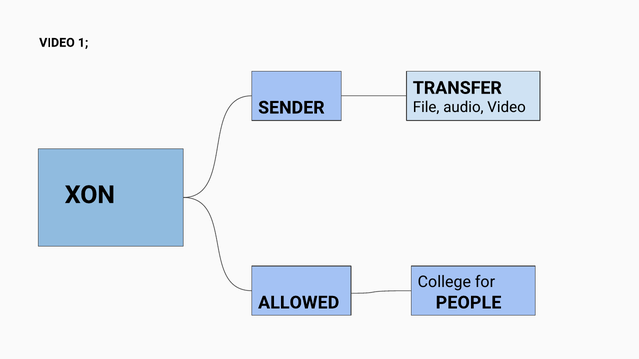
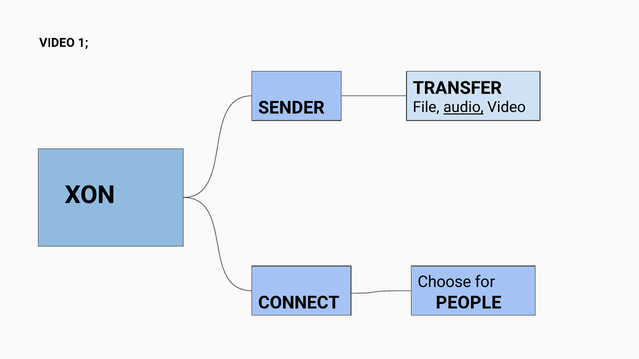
audio underline: none -> present
College: College -> Choose
ALLOWED: ALLOWED -> CONNECT
